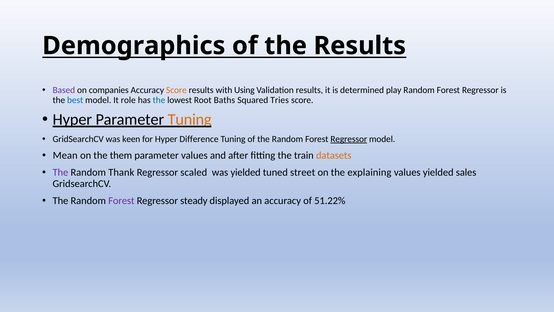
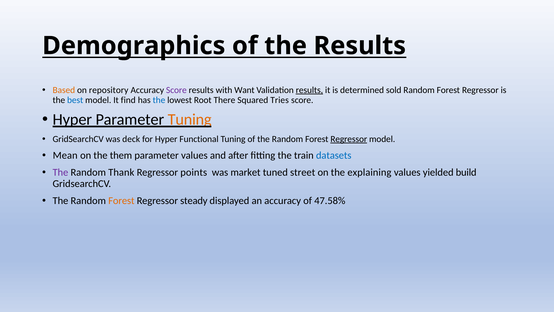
Based colour: purple -> orange
companies: companies -> repository
Score at (176, 90) colour: orange -> purple
Using: Using -> Want
results at (309, 90) underline: none -> present
play: play -> sold
role: role -> find
Baths: Baths -> There
keen: keen -> deck
Difference: Difference -> Functional
datasets colour: orange -> blue
scaled: scaled -> points
was yielded: yielded -> market
sales: sales -> build
Forest at (121, 200) colour: purple -> orange
51.22%: 51.22% -> 47.58%
